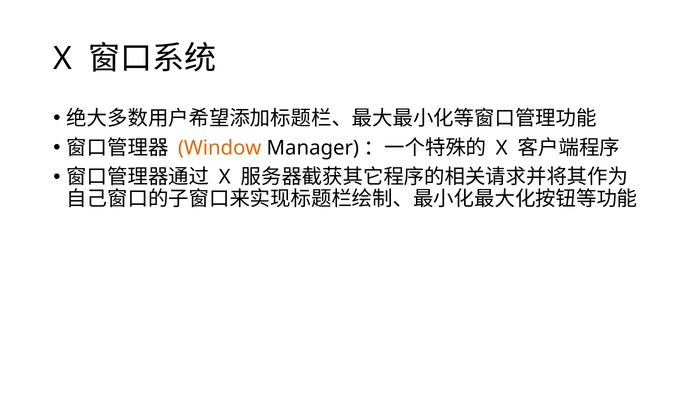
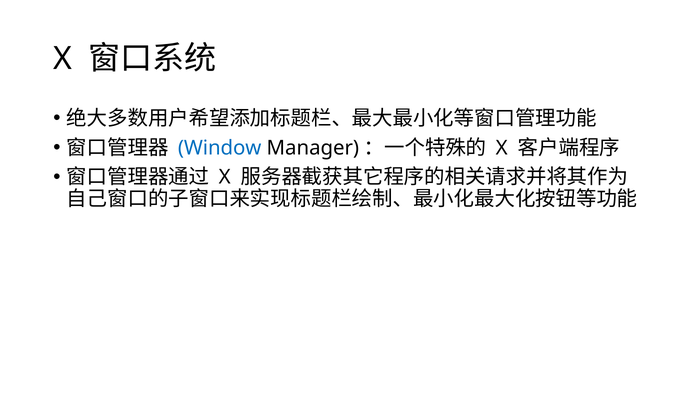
Window colour: orange -> blue
